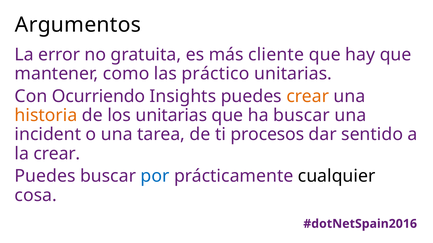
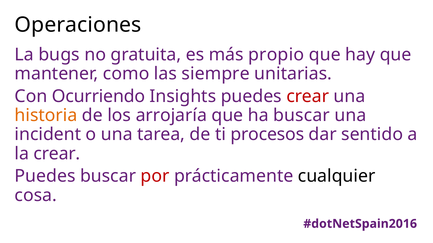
Argumentos: Argumentos -> Operaciones
error: error -> bugs
cliente: cliente -> propio
práctico: práctico -> siempre
crear at (308, 97) colour: orange -> red
los unitarias: unitarias -> arrojaría
por colour: blue -> red
